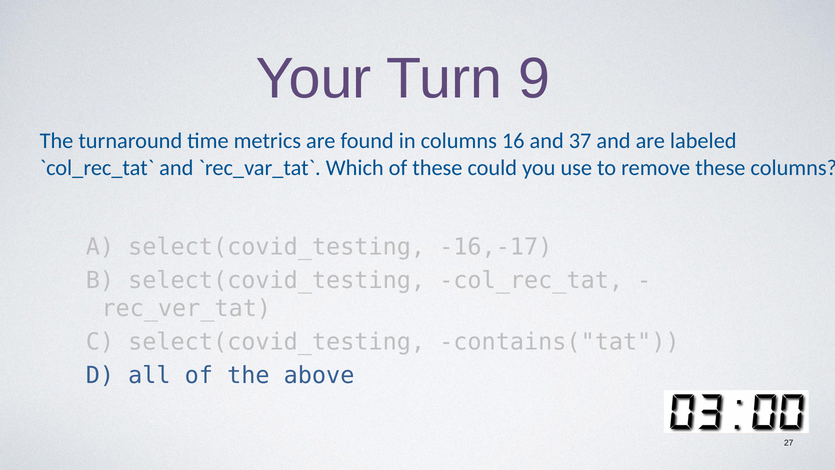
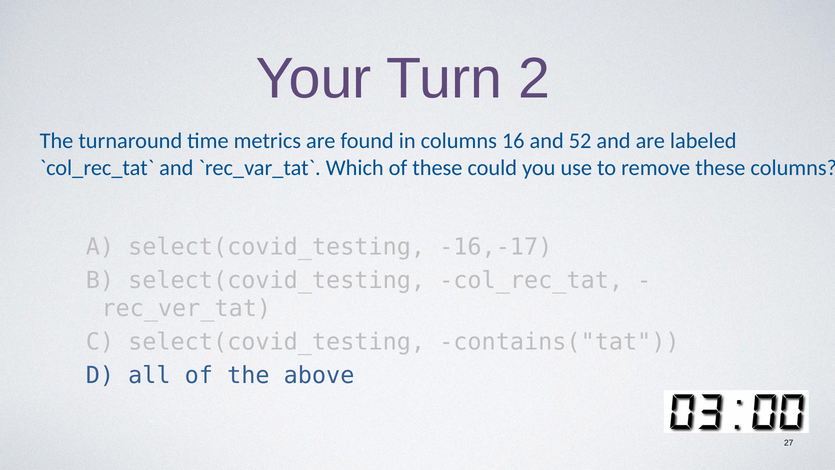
9: 9 -> 2
37: 37 -> 52
